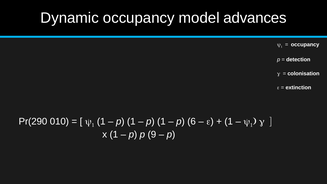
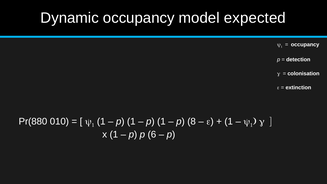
advances: advances -> expected
Pr(290: Pr(290 -> Pr(880
6: 6 -> 8
9: 9 -> 6
